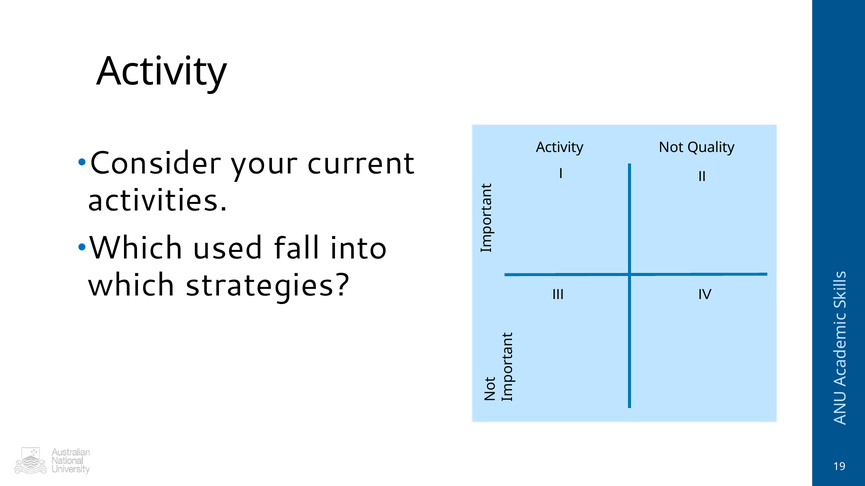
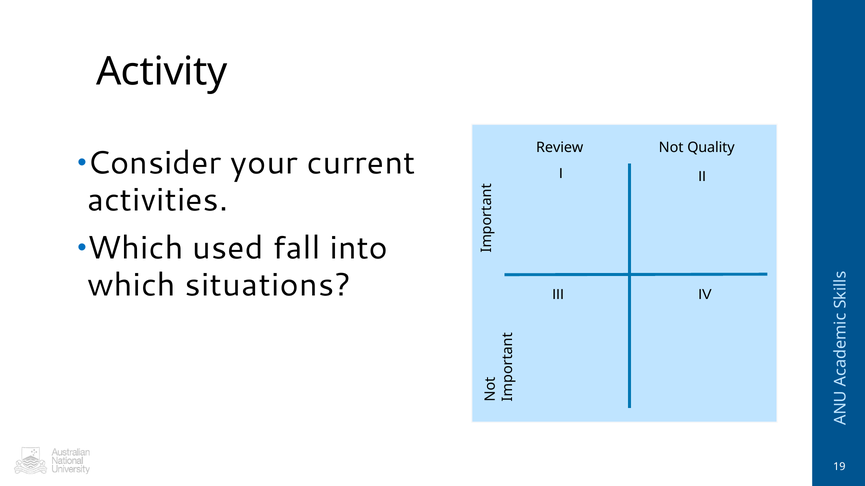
Activity at (560, 148): Activity -> Review
strategies: strategies -> situations
